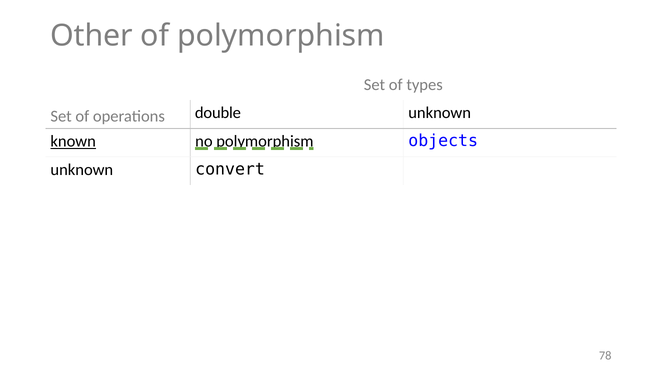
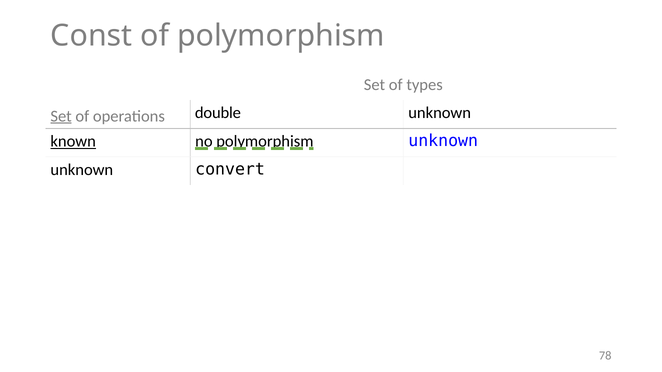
Other: Other -> Const
Set at (61, 116) underline: none -> present
objects at (443, 141): objects -> unknown
